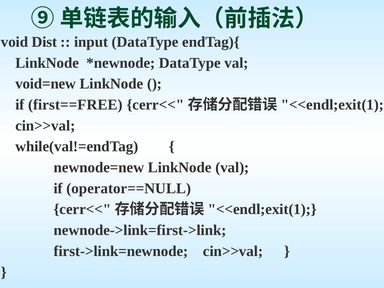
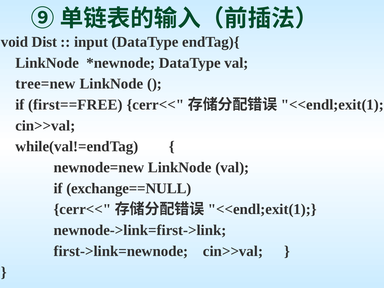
void=new: void=new -> tree=new
operator==NULL: operator==NULL -> exchange==NULL
